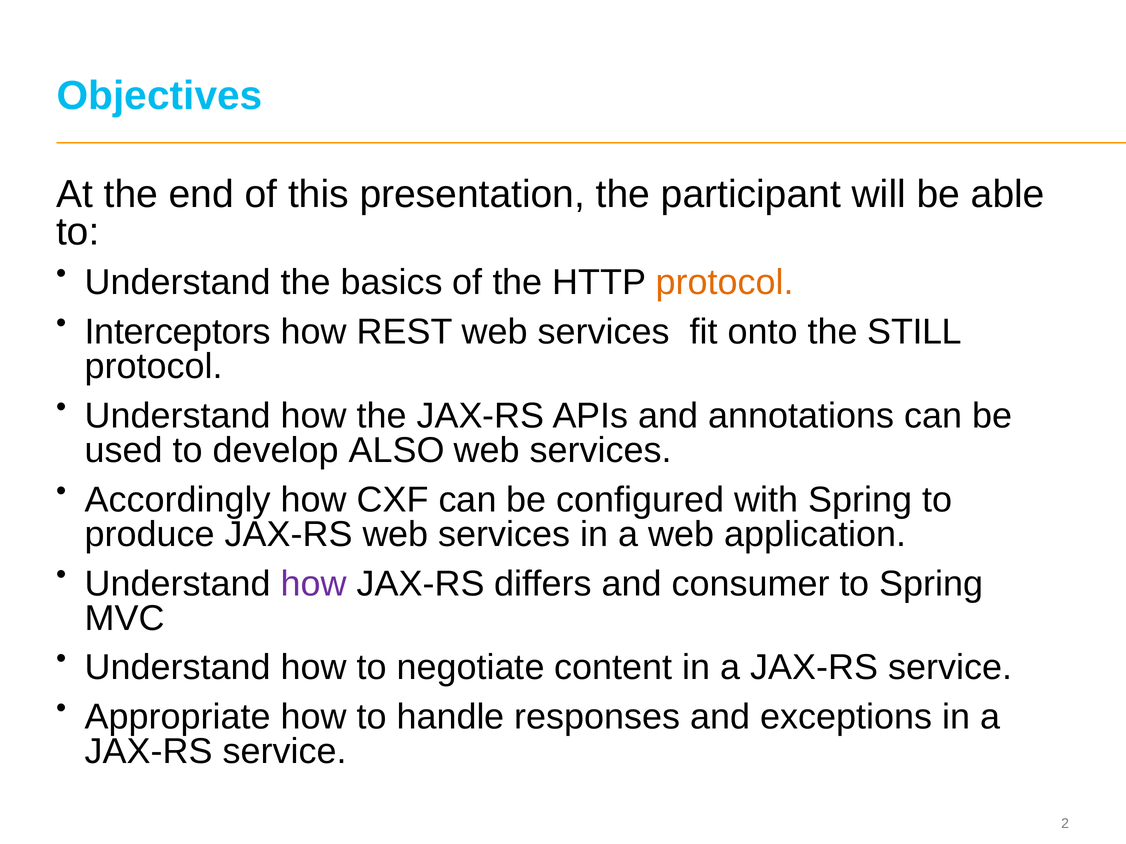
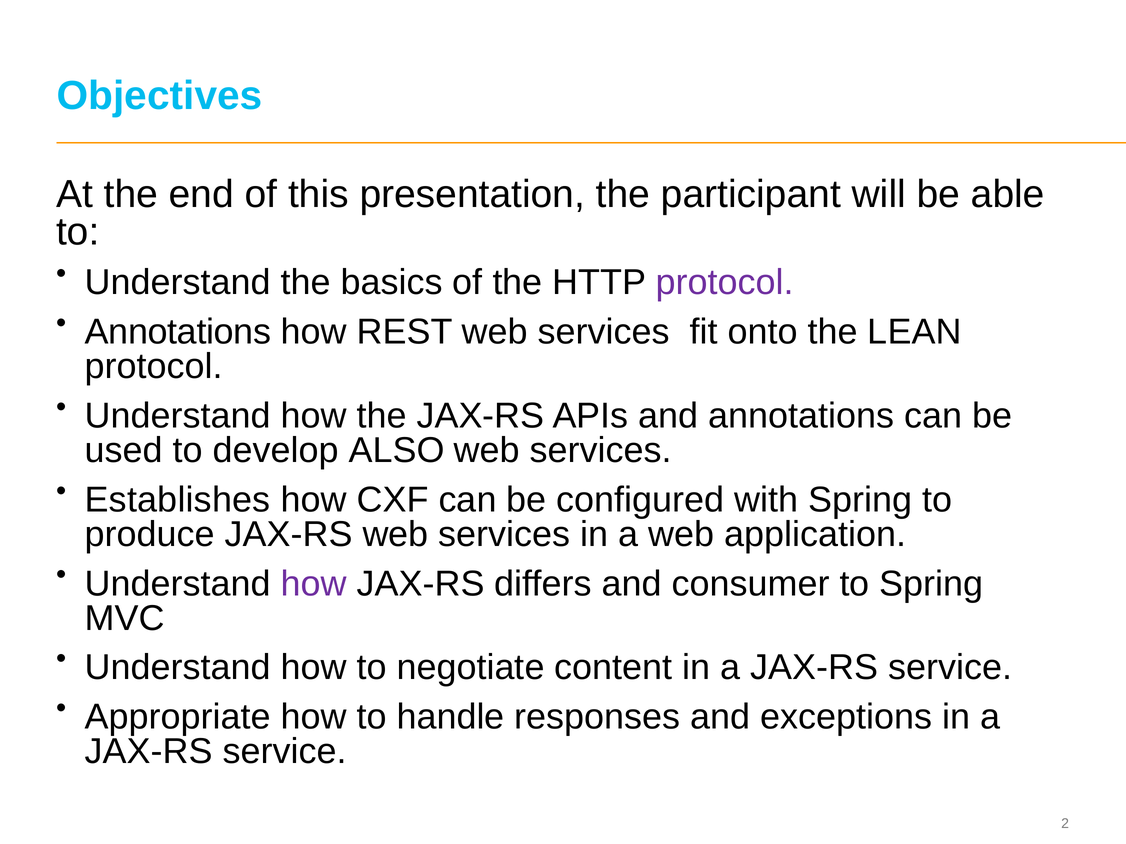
protocol at (725, 283) colour: orange -> purple
Interceptors at (178, 332): Interceptors -> Annotations
STILL: STILL -> LEAN
Accordingly: Accordingly -> Establishes
